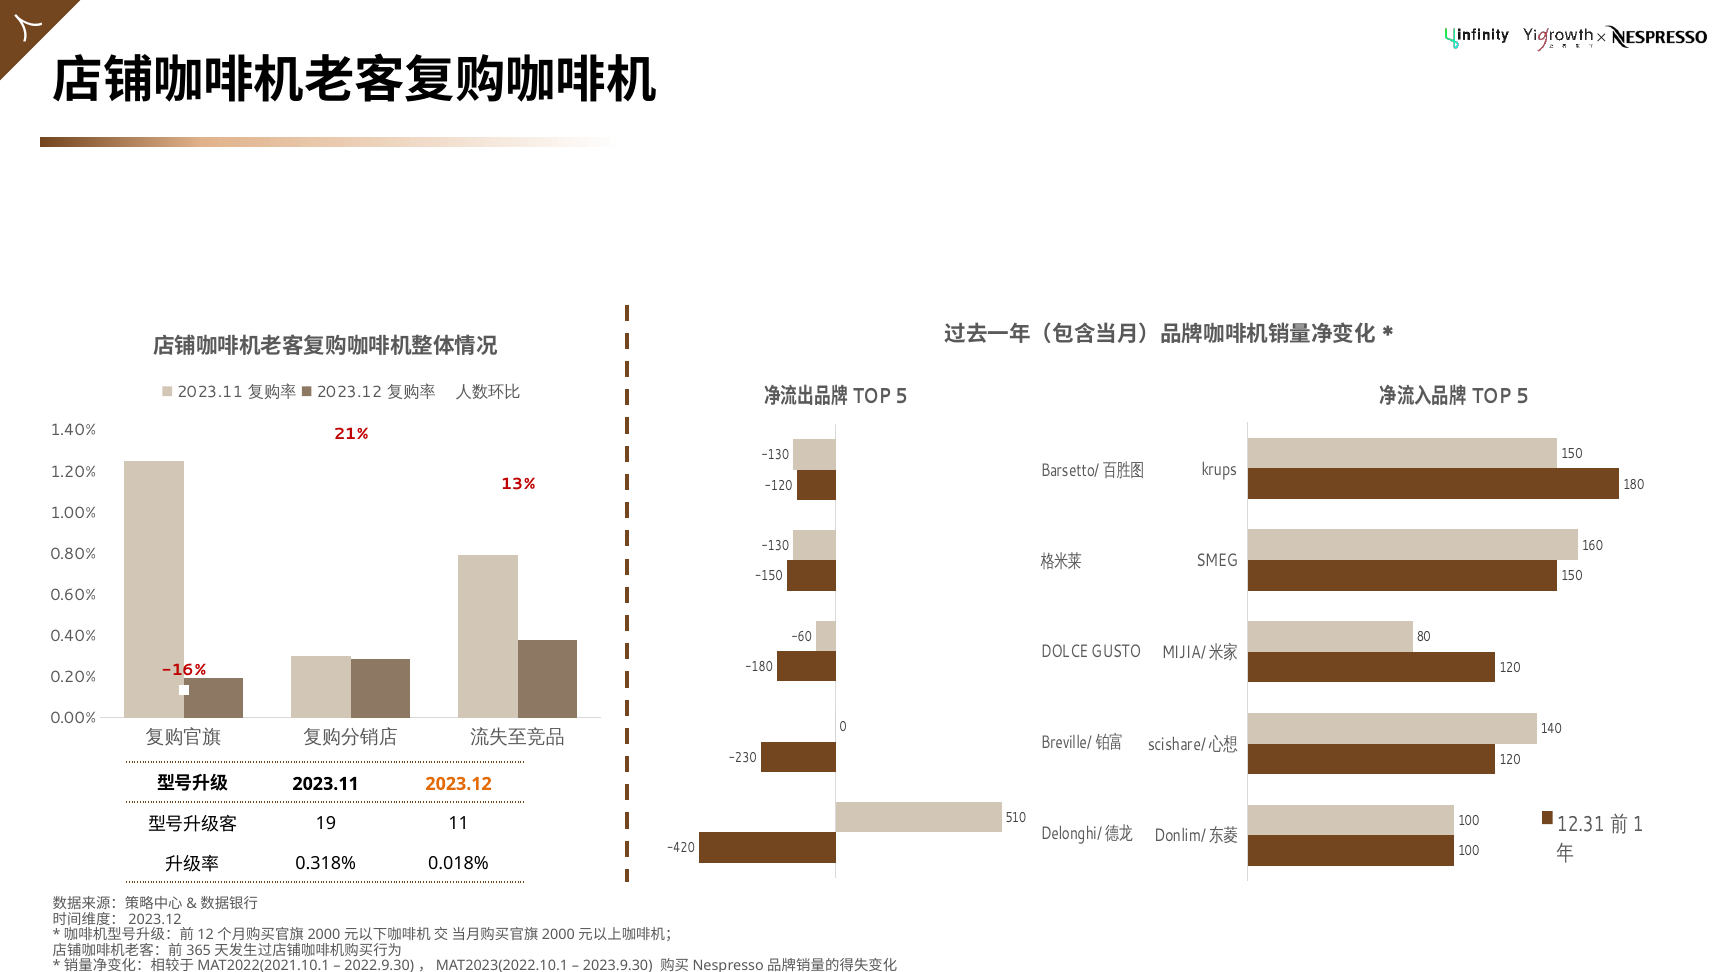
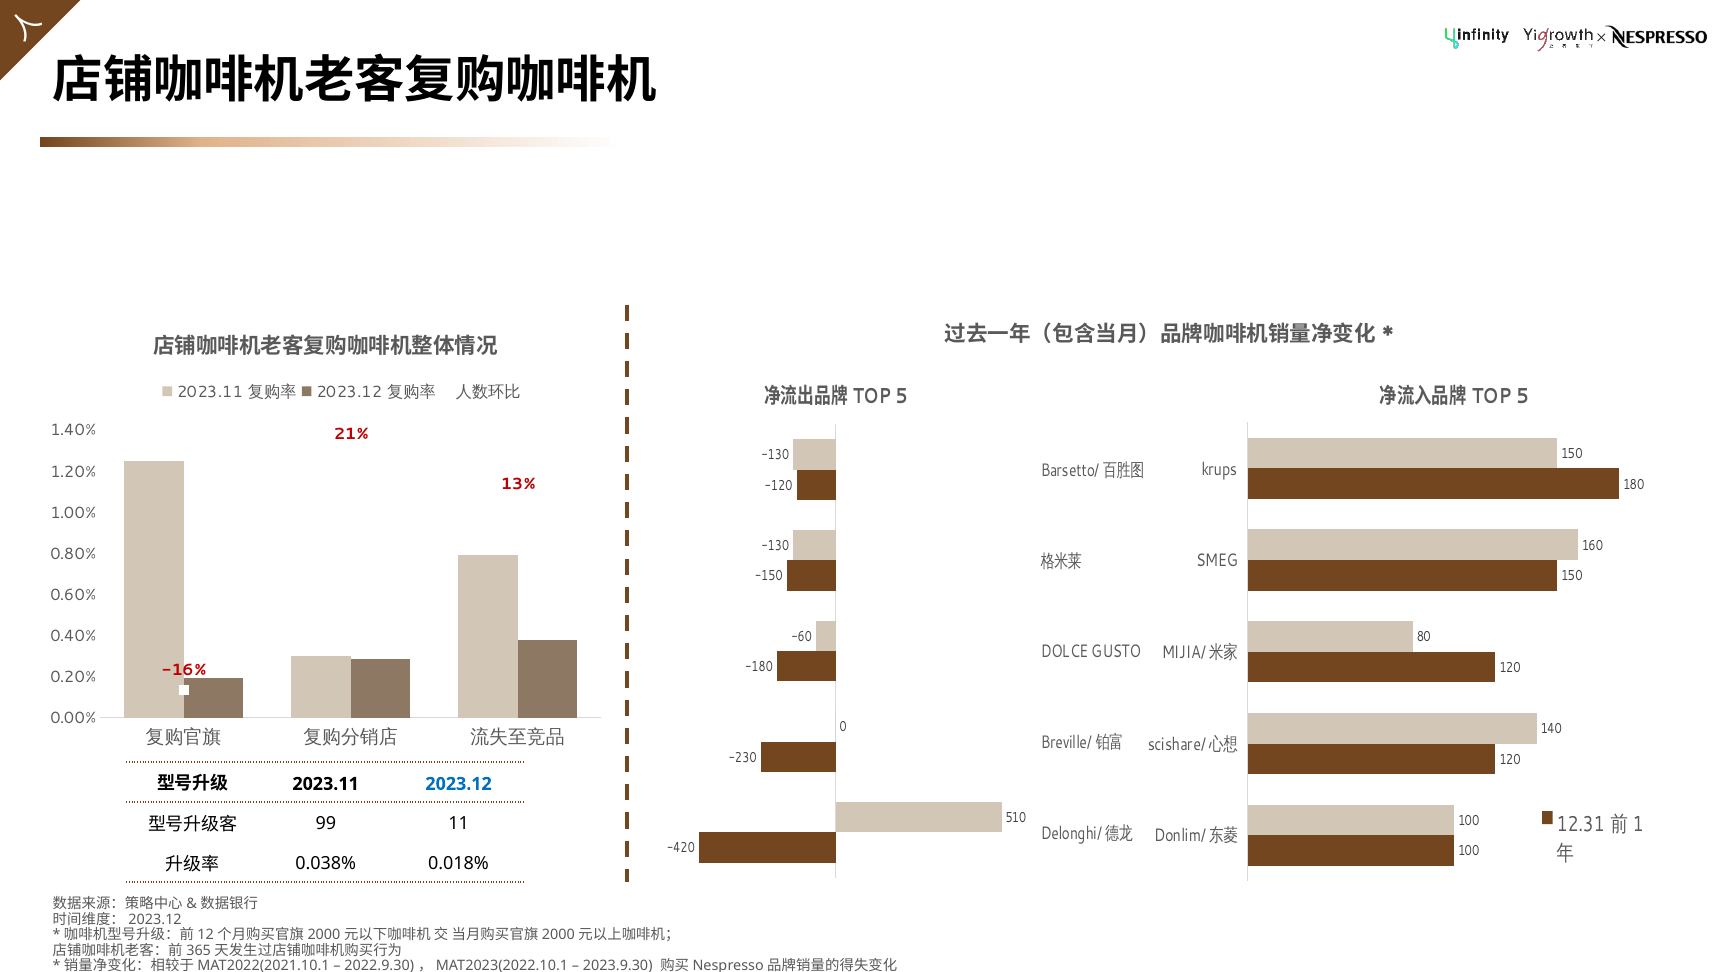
2023.12 at (459, 783) colour: orange -> blue
19: 19 -> 99
0.318%: 0.318% -> 0.038%
